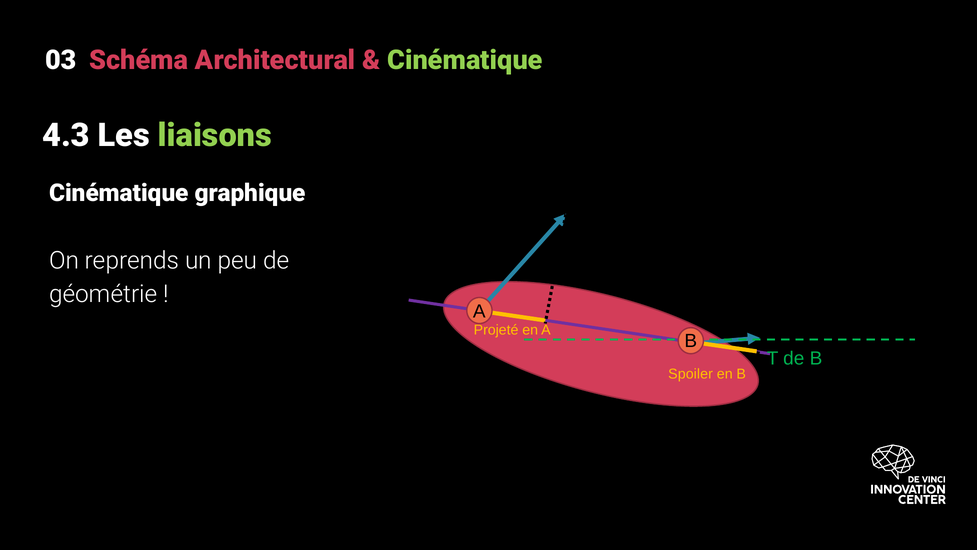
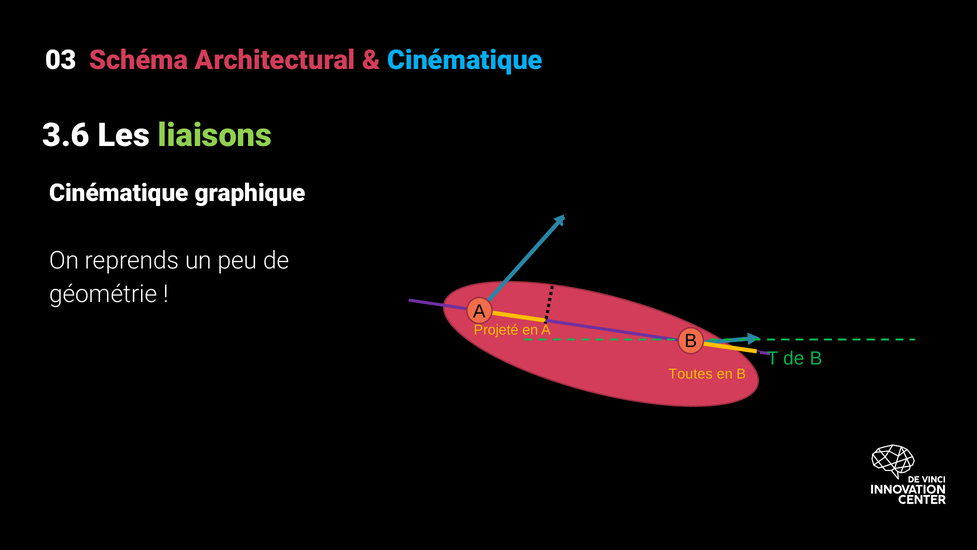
Cinématique at (465, 60) colour: light green -> light blue
4.3: 4.3 -> 3.6
Spoiler: Spoiler -> Toutes
